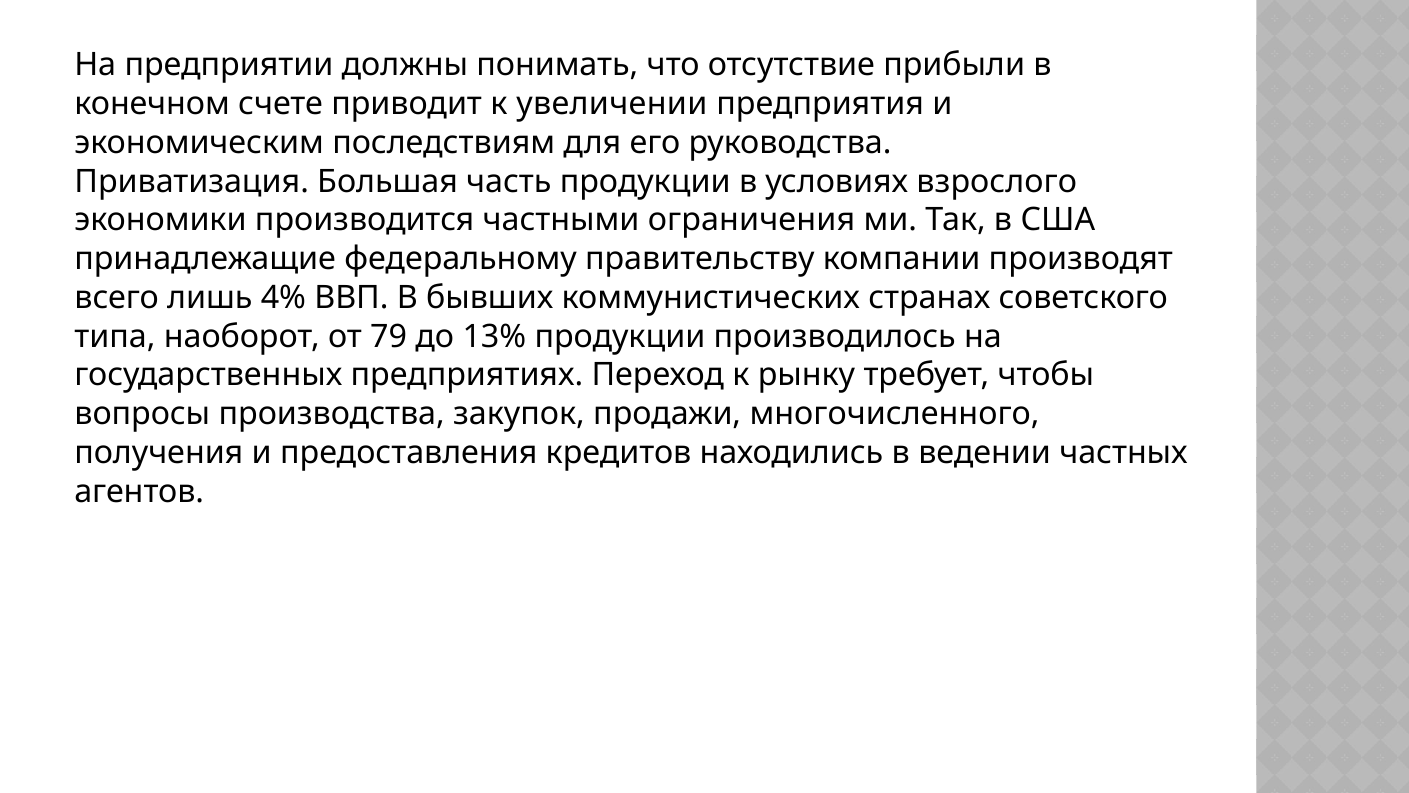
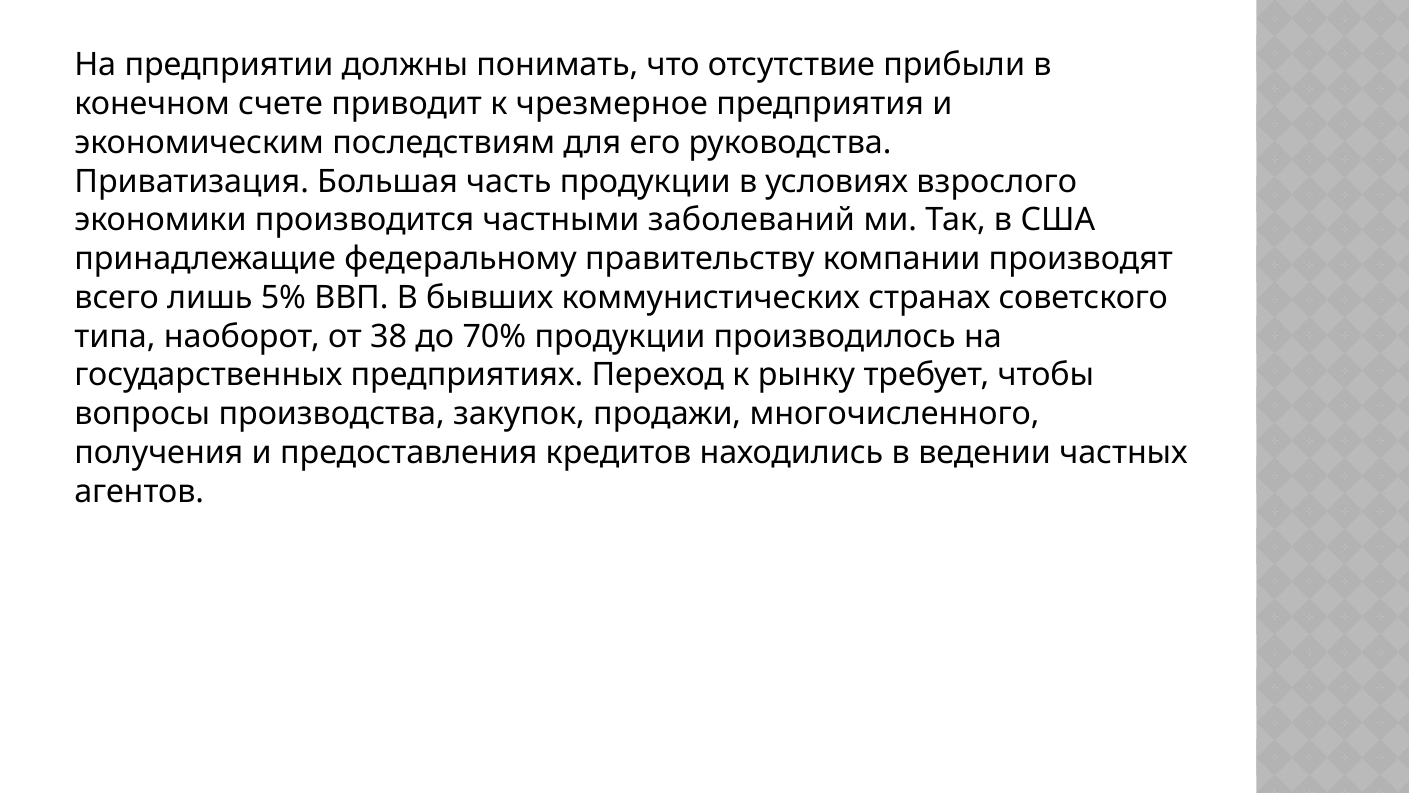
увеличении: увеличении -> чрезмерное
ограничения: ограничения -> заболеваний
4%: 4% -> 5%
79: 79 -> 38
13%: 13% -> 70%
